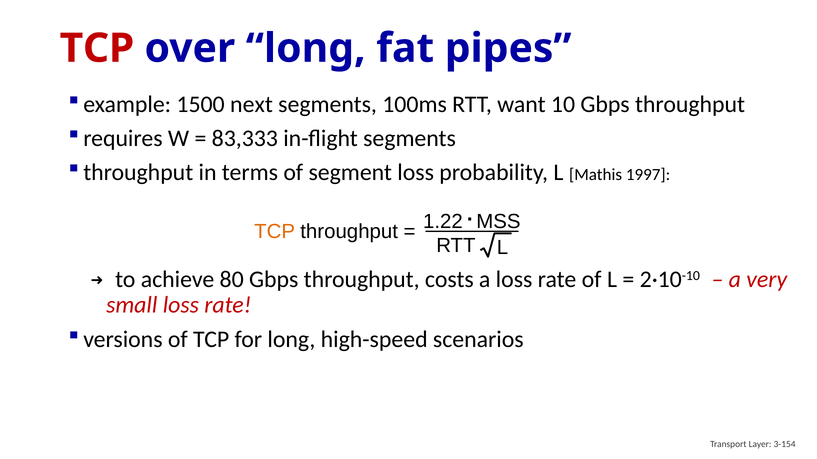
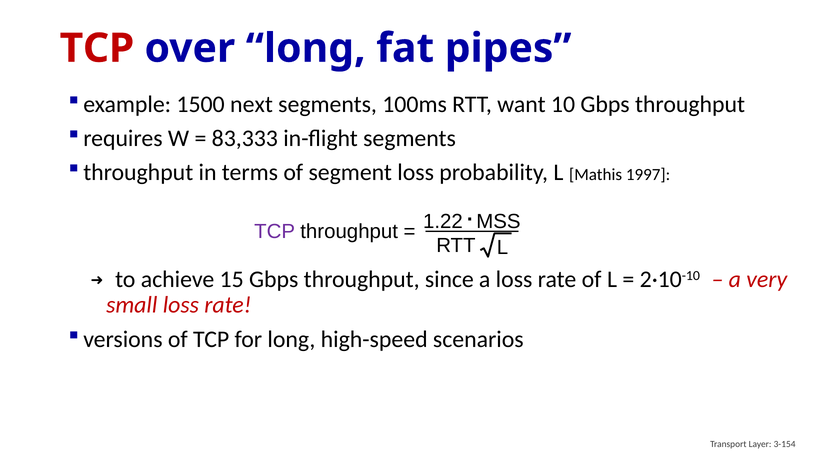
TCP at (275, 232) colour: orange -> purple
80: 80 -> 15
costs: costs -> since
